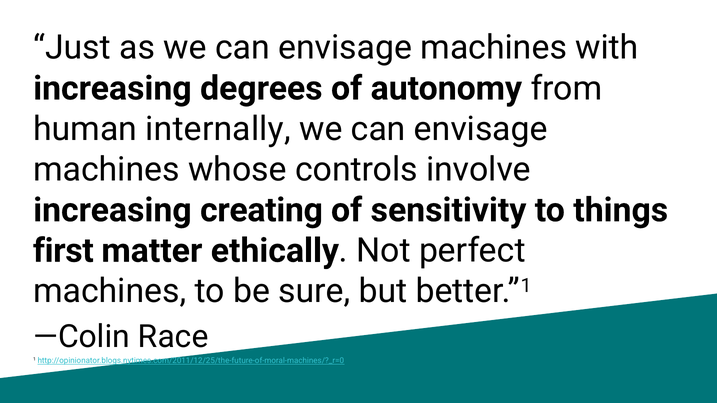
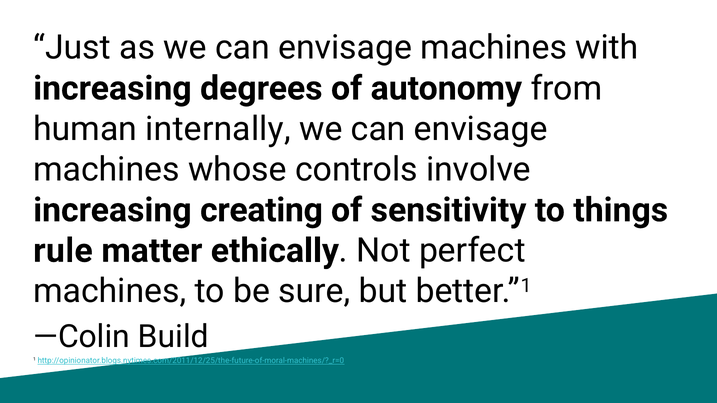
first: first -> rule
Race: Race -> Build
